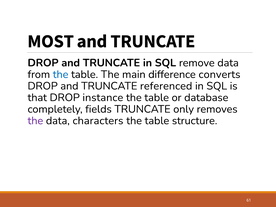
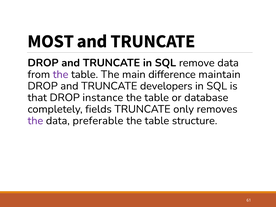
the at (61, 74) colour: blue -> purple
converts: converts -> maintain
referenced: referenced -> developers
characters: characters -> preferable
